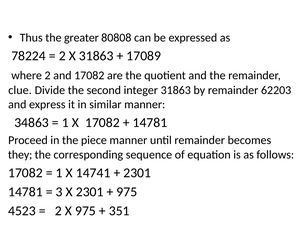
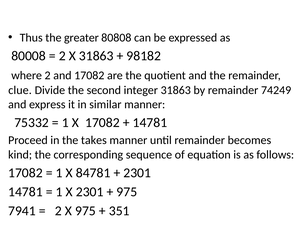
78224: 78224 -> 80008
17089: 17089 -> 98182
62203: 62203 -> 74249
34863: 34863 -> 75332
piece: piece -> takes
they: they -> kind
14741: 14741 -> 84781
3 at (59, 192): 3 -> 1
4523: 4523 -> 7941
